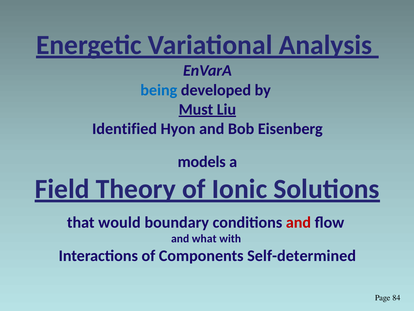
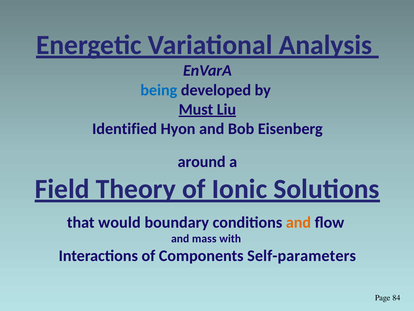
models: models -> around
and at (298, 222) colour: red -> orange
what: what -> mass
Self-determined: Self-determined -> Self-parameters
